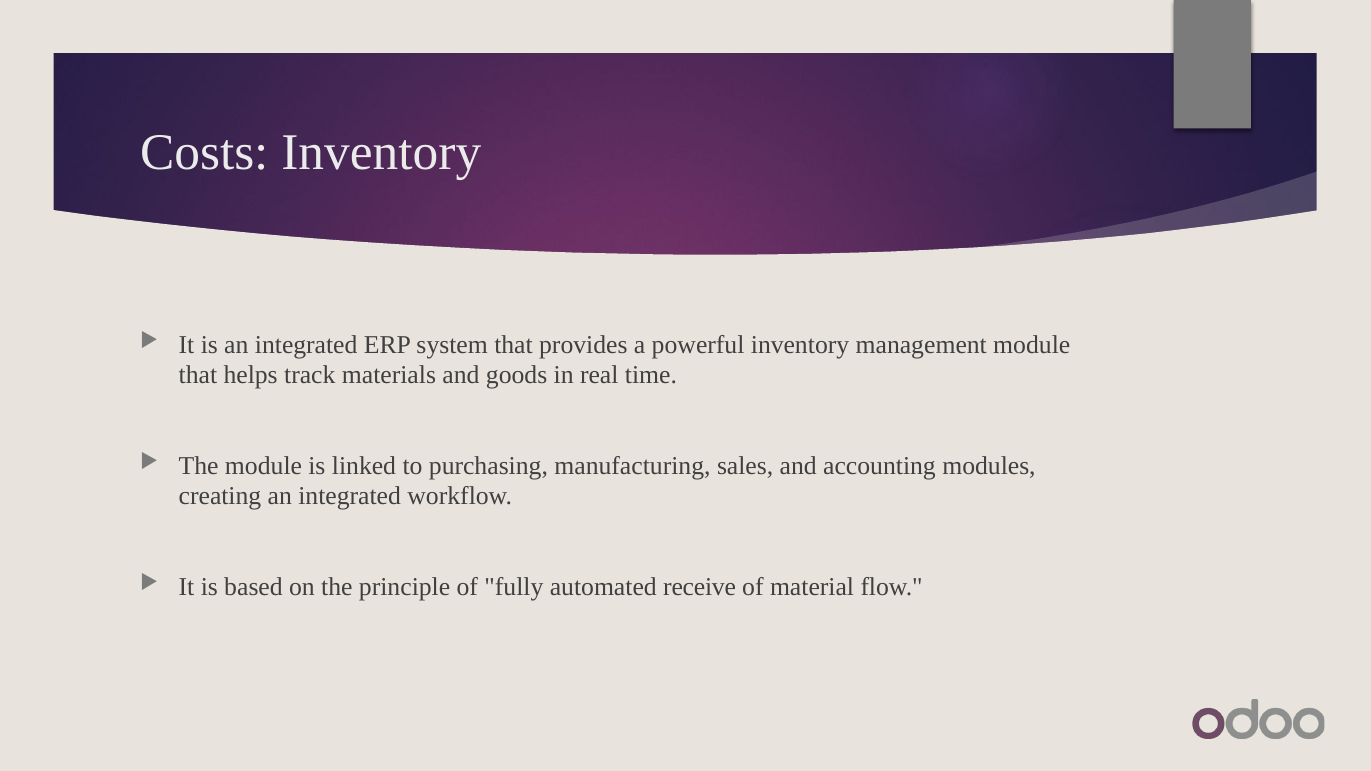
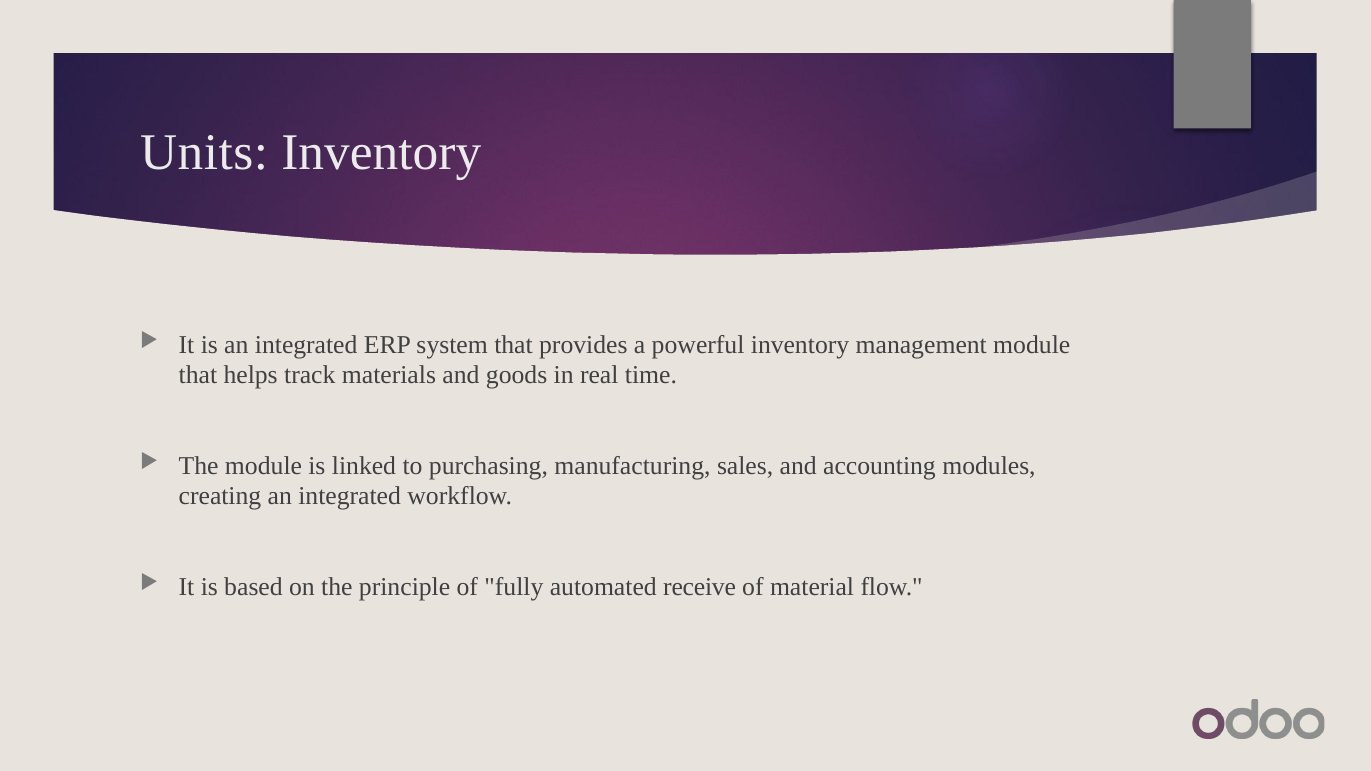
Costs: Costs -> Units
